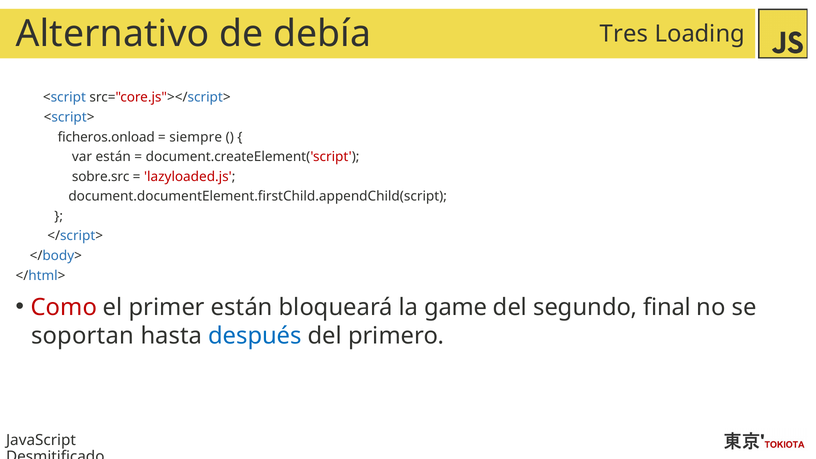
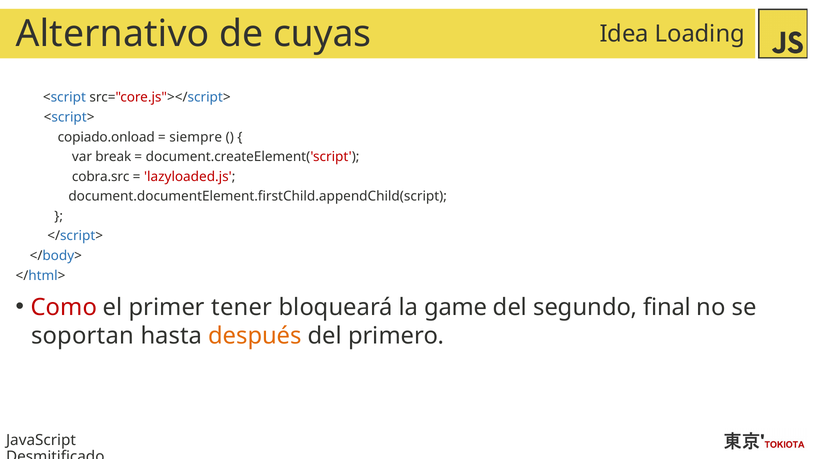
debía: debía -> cuyas
Tres: Tres -> Idea
ficheros.onload: ficheros.onload -> copiado.onload
var están: están -> break
sobre.src: sobre.src -> cobra.src
primer están: están -> tener
después colour: blue -> orange
